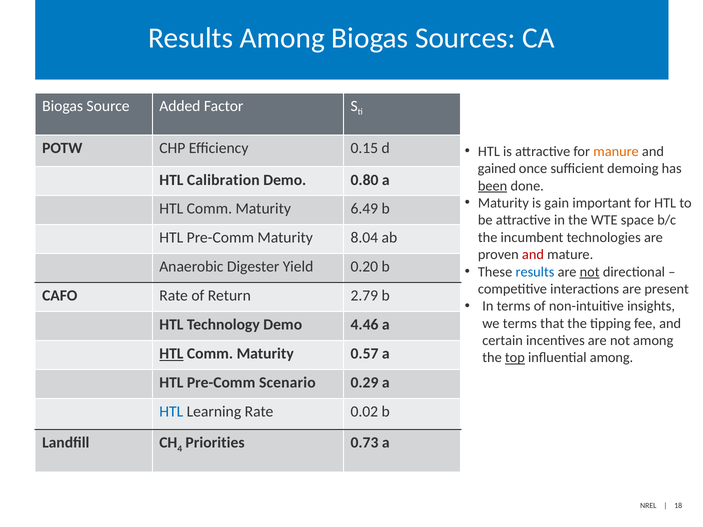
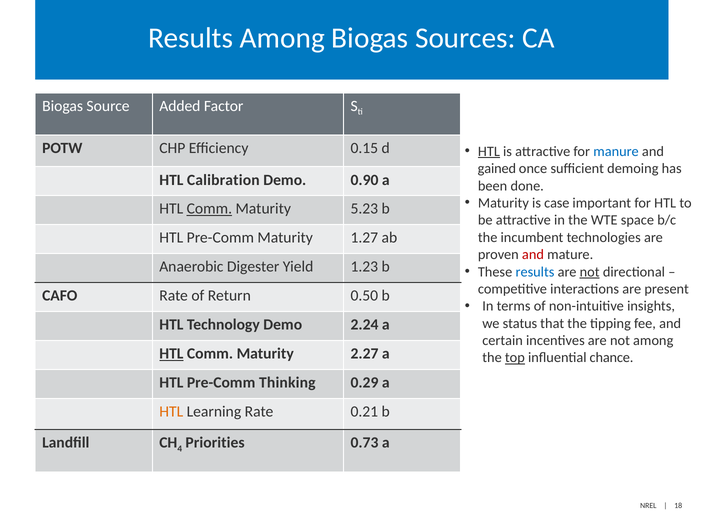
HTL at (489, 152) underline: none -> present
manure colour: orange -> blue
0.80: 0.80 -> 0.90
been underline: present -> none
gain: gain -> case
Comm at (209, 209) underline: none -> present
6.49: 6.49 -> 5.23
8.04: 8.04 -> 1.27
0.20: 0.20 -> 1.23
2.79: 2.79 -> 0.50
we terms: terms -> status
4.46: 4.46 -> 2.24
0.57: 0.57 -> 2.27
influential among: among -> chance
Scenario: Scenario -> Thinking
HTL at (171, 412) colour: blue -> orange
0.02: 0.02 -> 0.21
